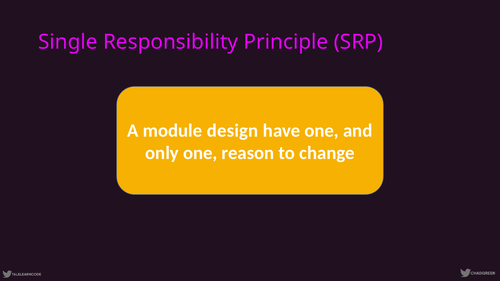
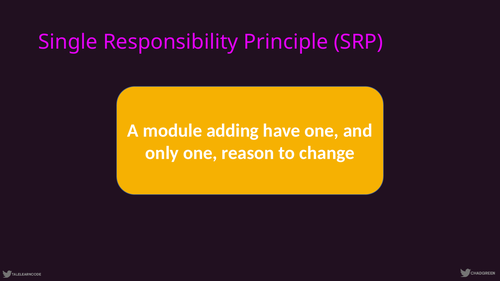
design: design -> adding
